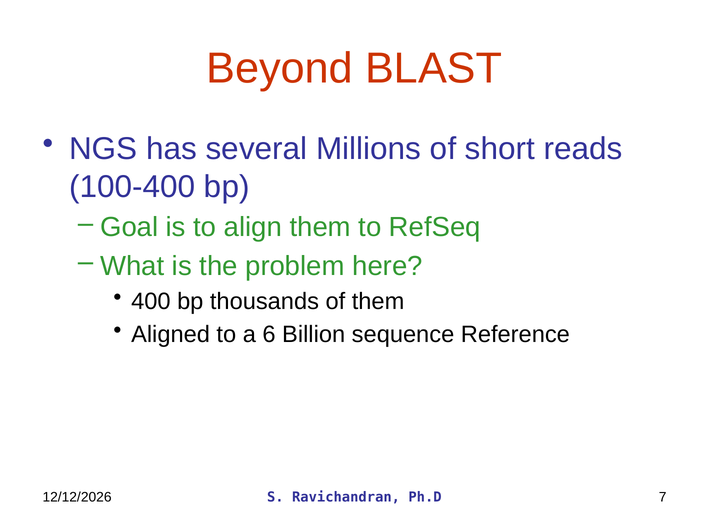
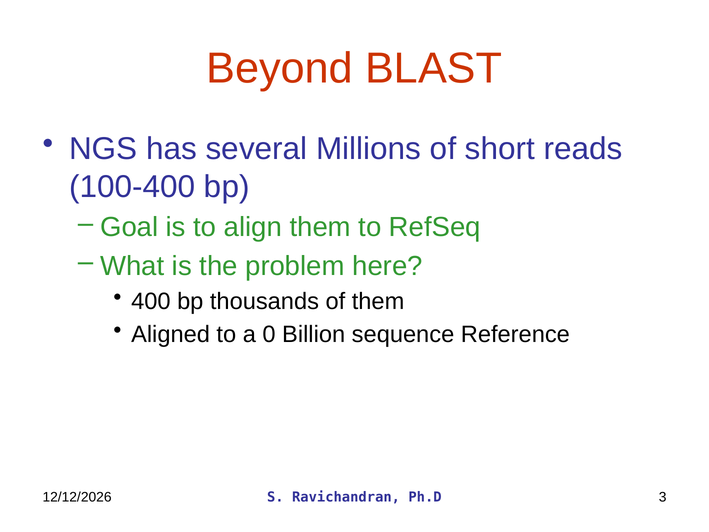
6: 6 -> 0
7: 7 -> 3
